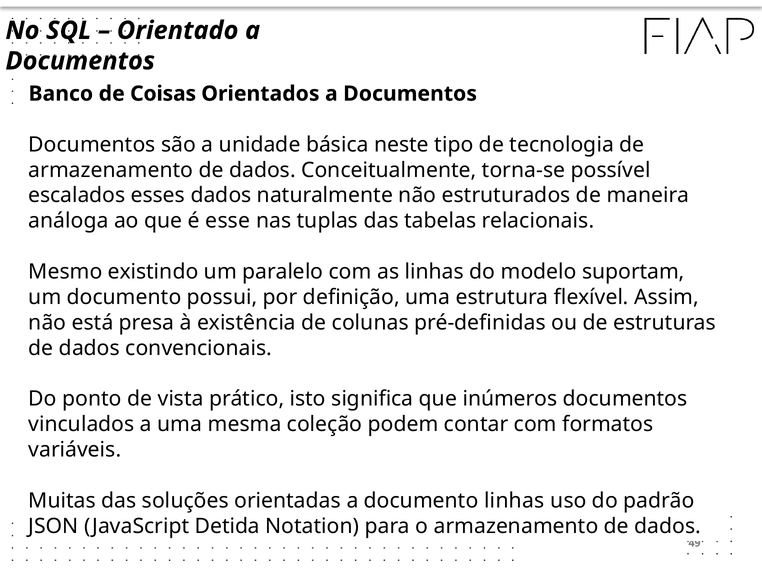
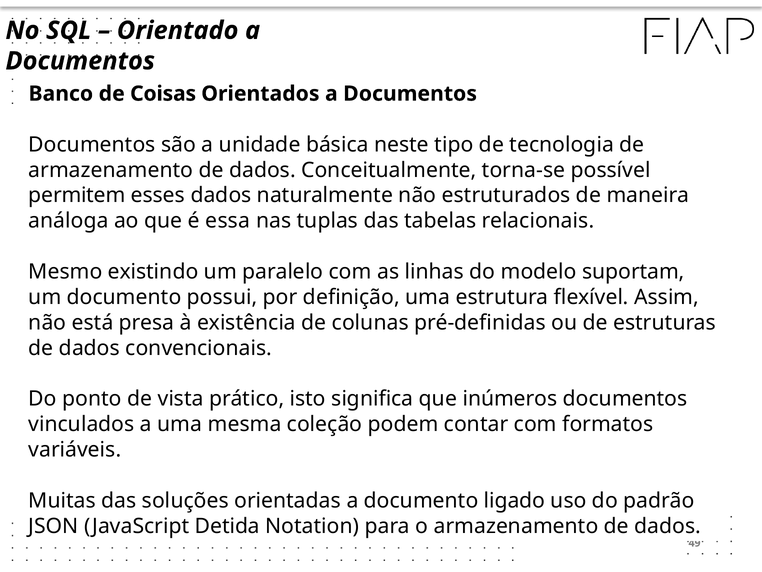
escalados: escalados -> permitem
esse: esse -> essa
documento linhas: linhas -> ligado
